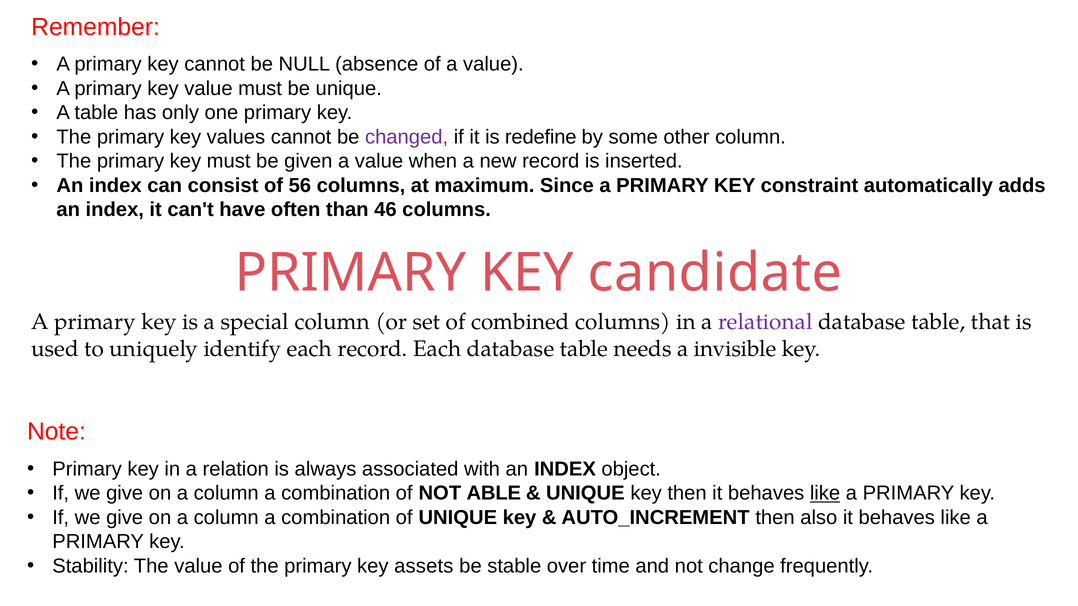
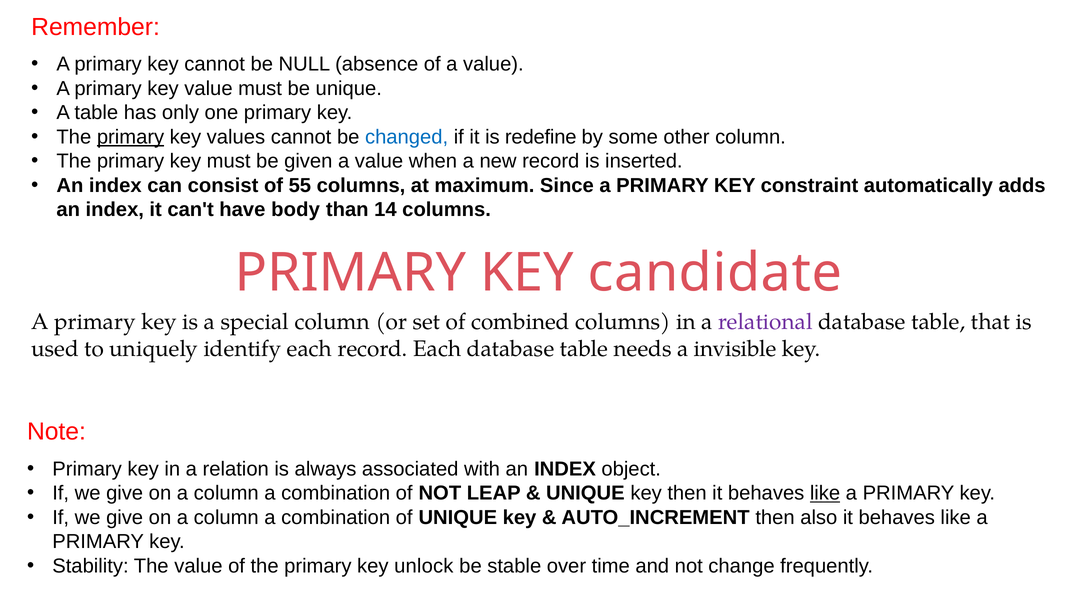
primary at (131, 137) underline: none -> present
changed colour: purple -> blue
56: 56 -> 55
often: often -> body
46: 46 -> 14
ABLE: ABLE -> LEAP
assets: assets -> unlock
